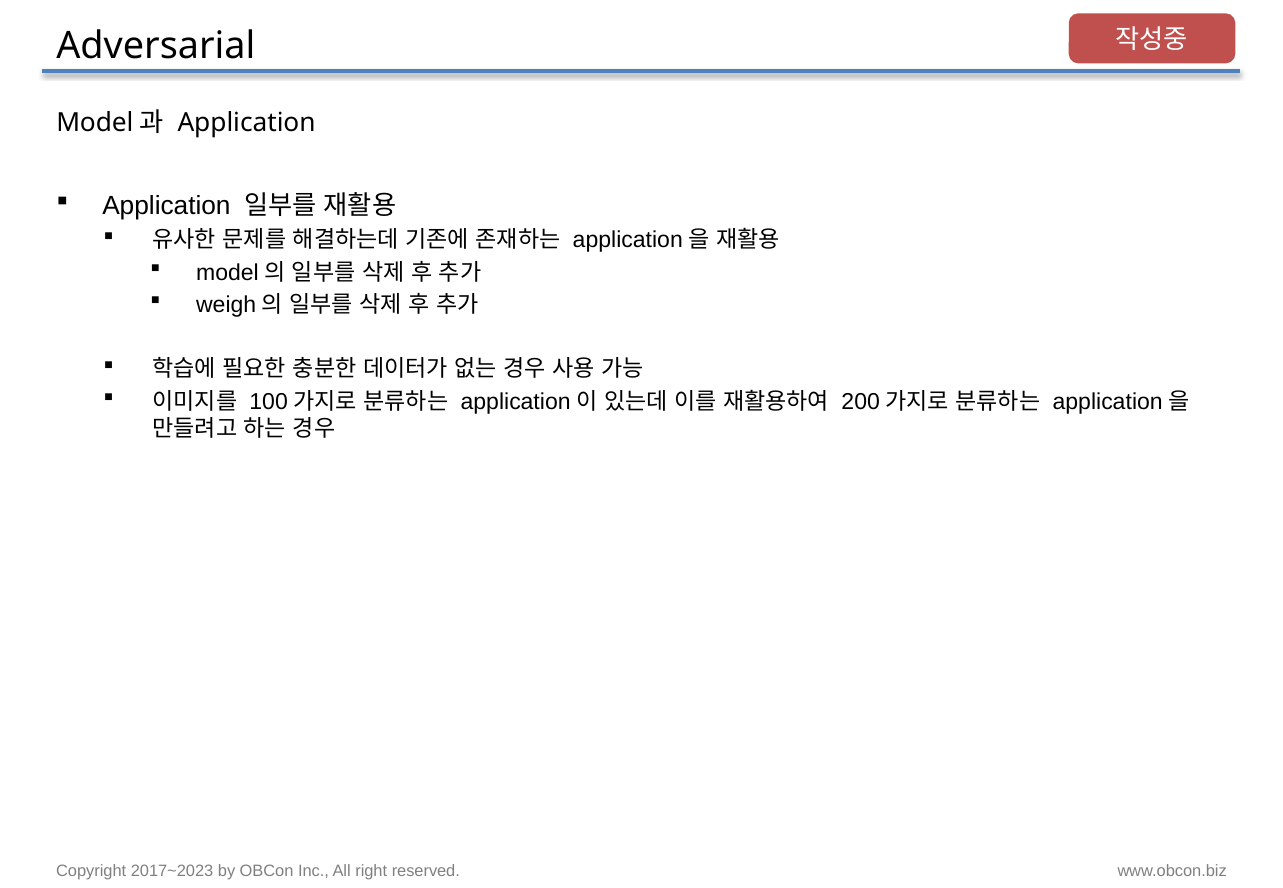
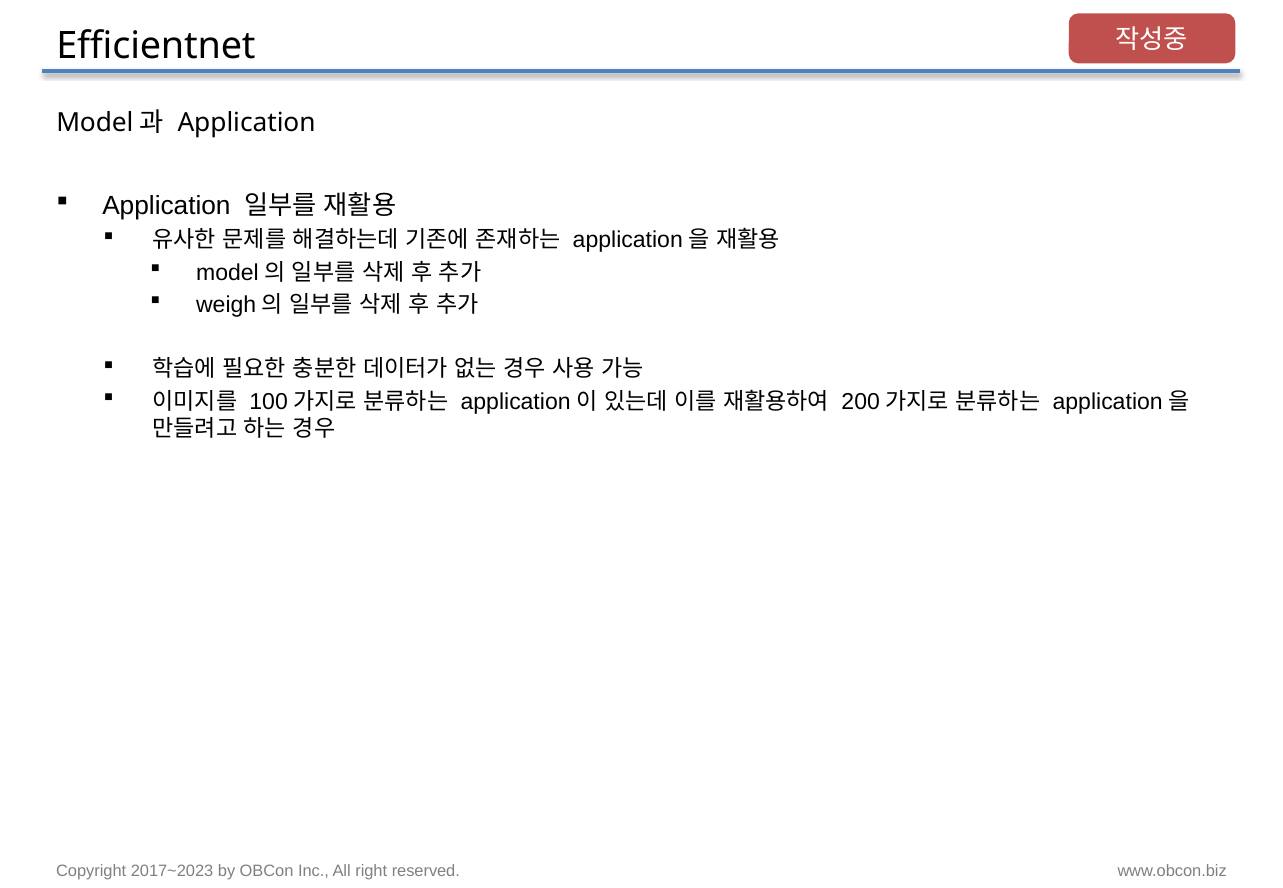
Adversarial: Adversarial -> Efficientnet
